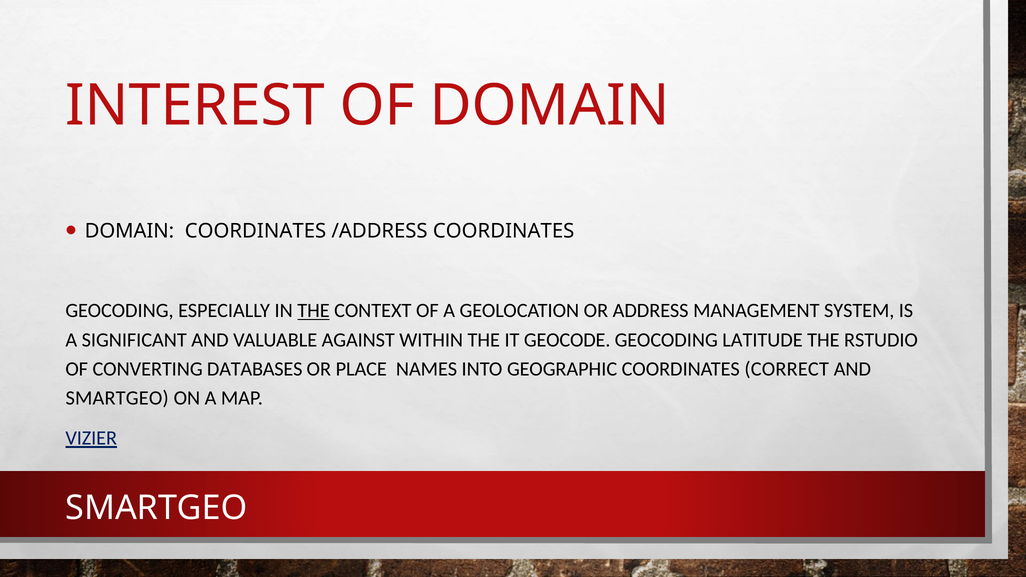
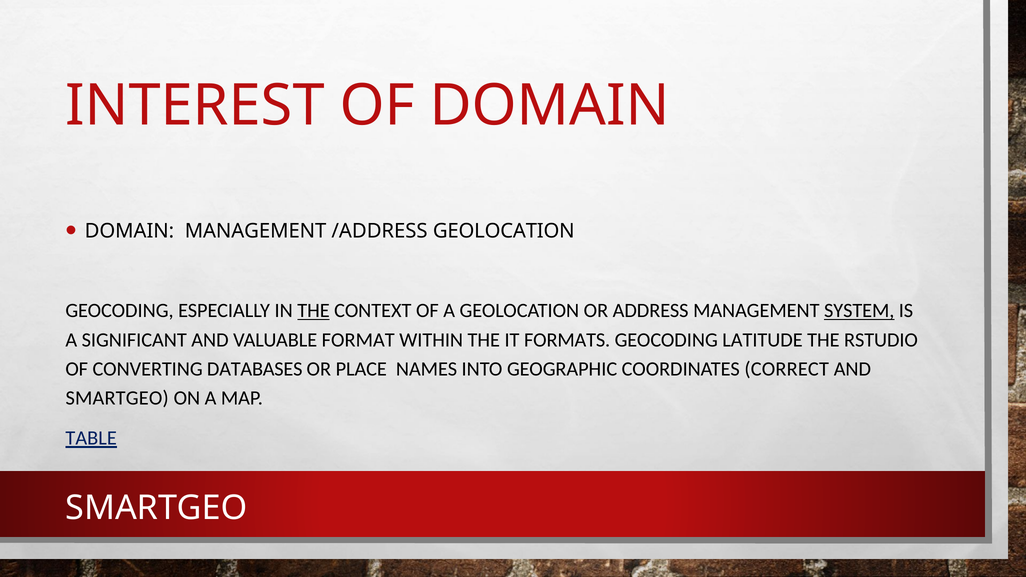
DOMAIN COORDINATES: COORDINATES -> MANAGEMENT
/ADDRESS COORDINATES: COORDINATES -> GEOLOCATION
SYSTEM underline: none -> present
AGAINST: AGAINST -> FORMAT
GEOCODE: GEOCODE -> FORMATS
VIZIER: VIZIER -> TABLE
